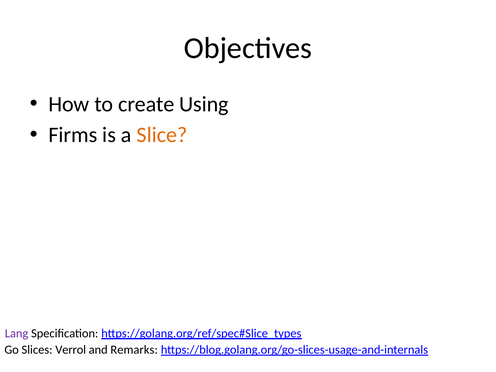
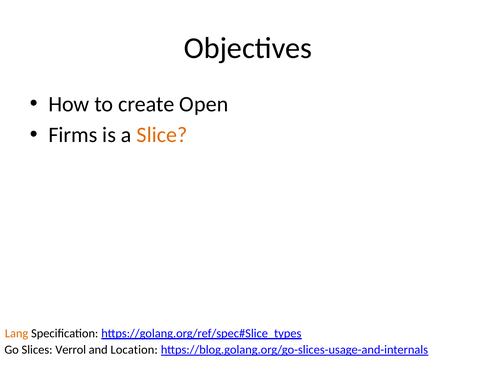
Using: Using -> Open
Lang colour: purple -> orange
Remarks: Remarks -> Location
